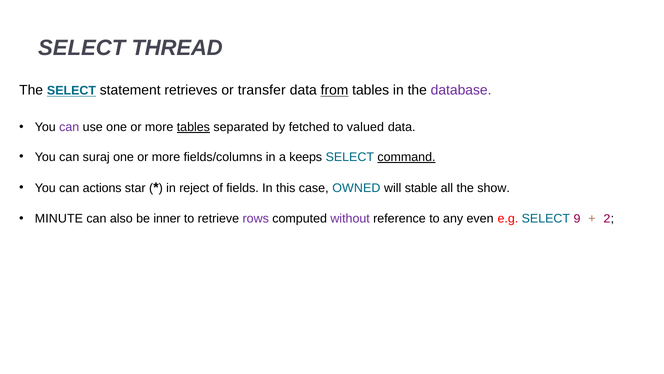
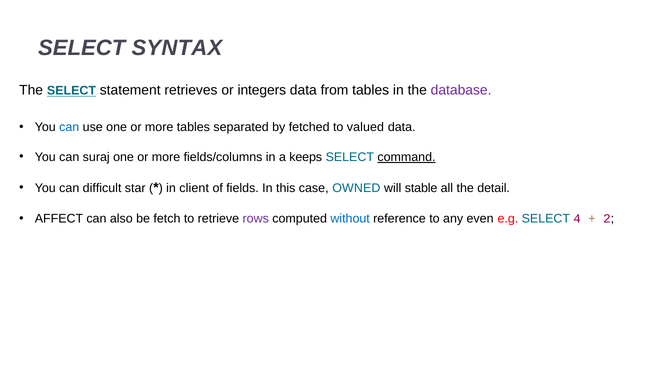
THREAD: THREAD -> SYNTAX
transfer: transfer -> integers
from underline: present -> none
can at (69, 127) colour: purple -> blue
tables at (193, 127) underline: present -> none
actions: actions -> difficult
reject: reject -> client
show: show -> detail
MINUTE: MINUTE -> AFFECT
inner: inner -> fetch
without colour: purple -> blue
9: 9 -> 4
